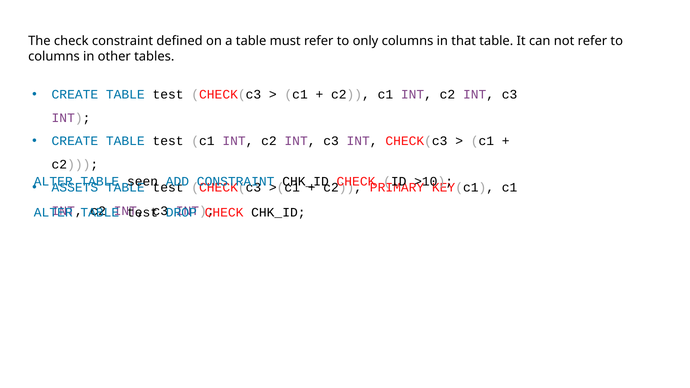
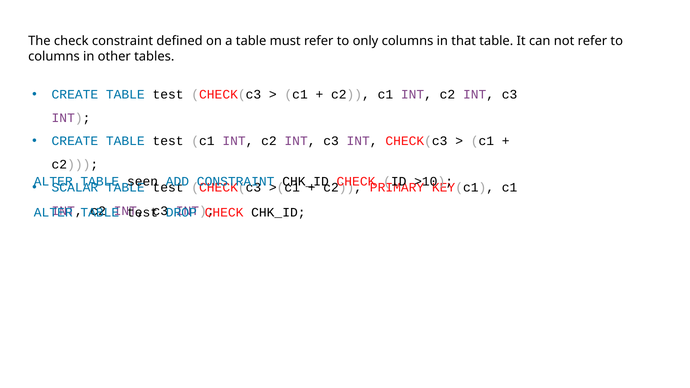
ASSETS: ASSETS -> SCALAR
